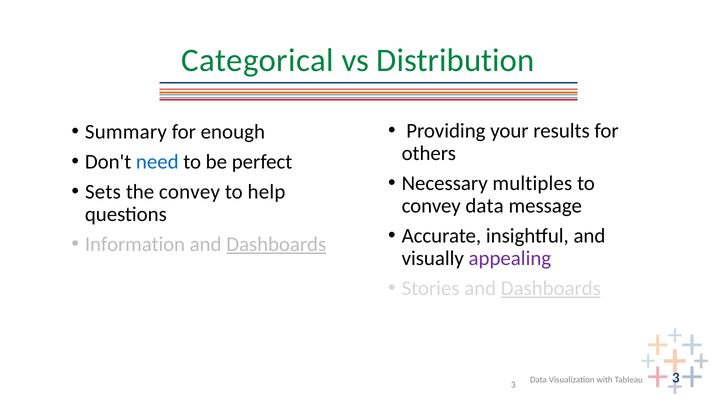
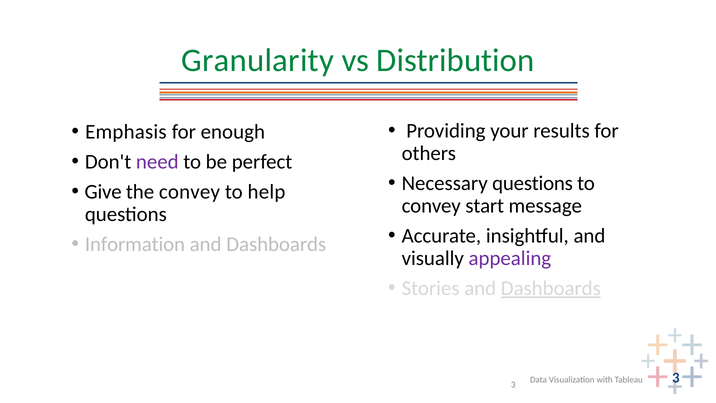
Categorical: Categorical -> Granularity
Summary: Summary -> Emphasis
need colour: blue -> purple
Necessary multiples: multiples -> questions
Sets: Sets -> Give
convey data: data -> start
Dashboards at (276, 244) underline: present -> none
